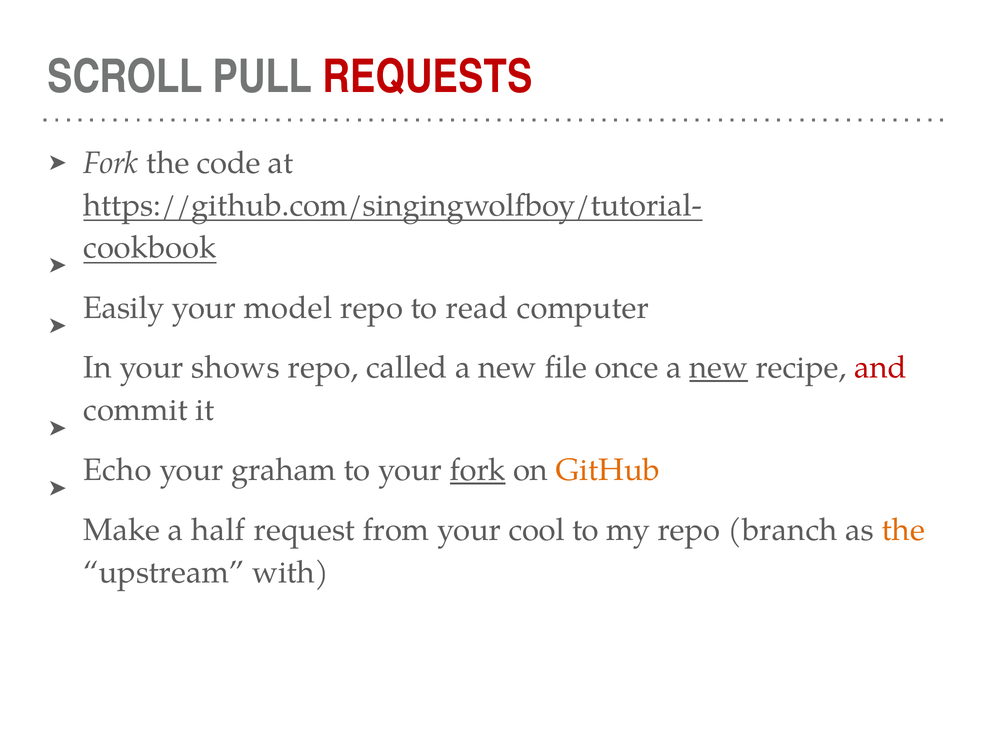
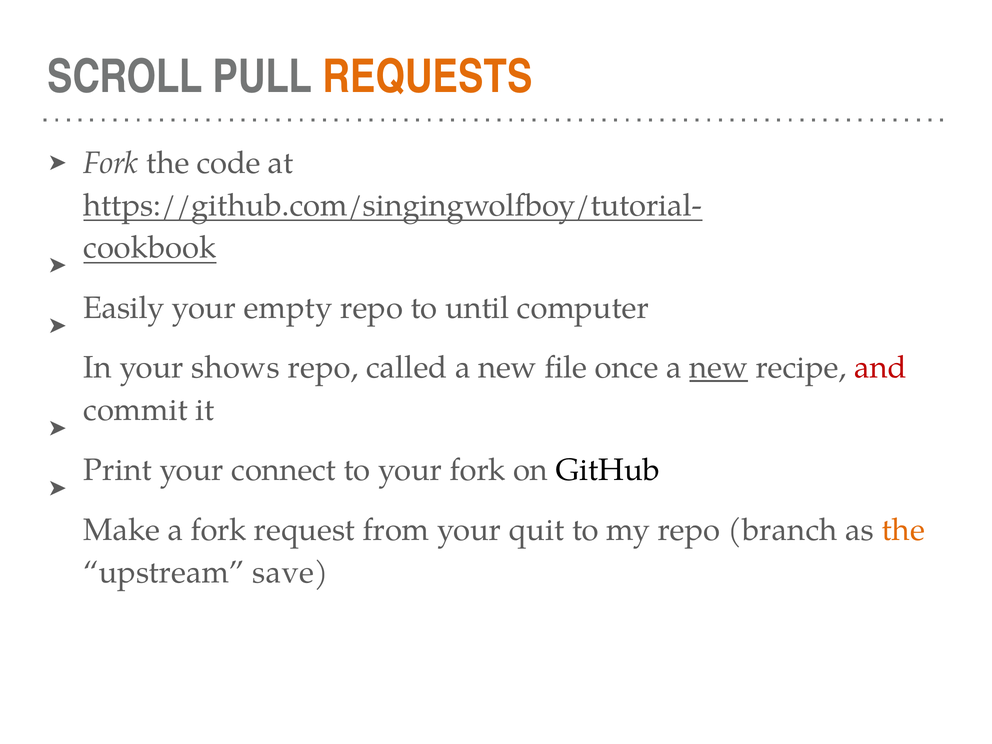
REQUESTS colour: red -> orange
model: model -> empty
read: read -> until
Echo: Echo -> Print
graham: graham -> connect
fork at (478, 470) underline: present -> none
GitHub colour: orange -> black
a half: half -> fork
cool: cool -> quit
with: with -> save
